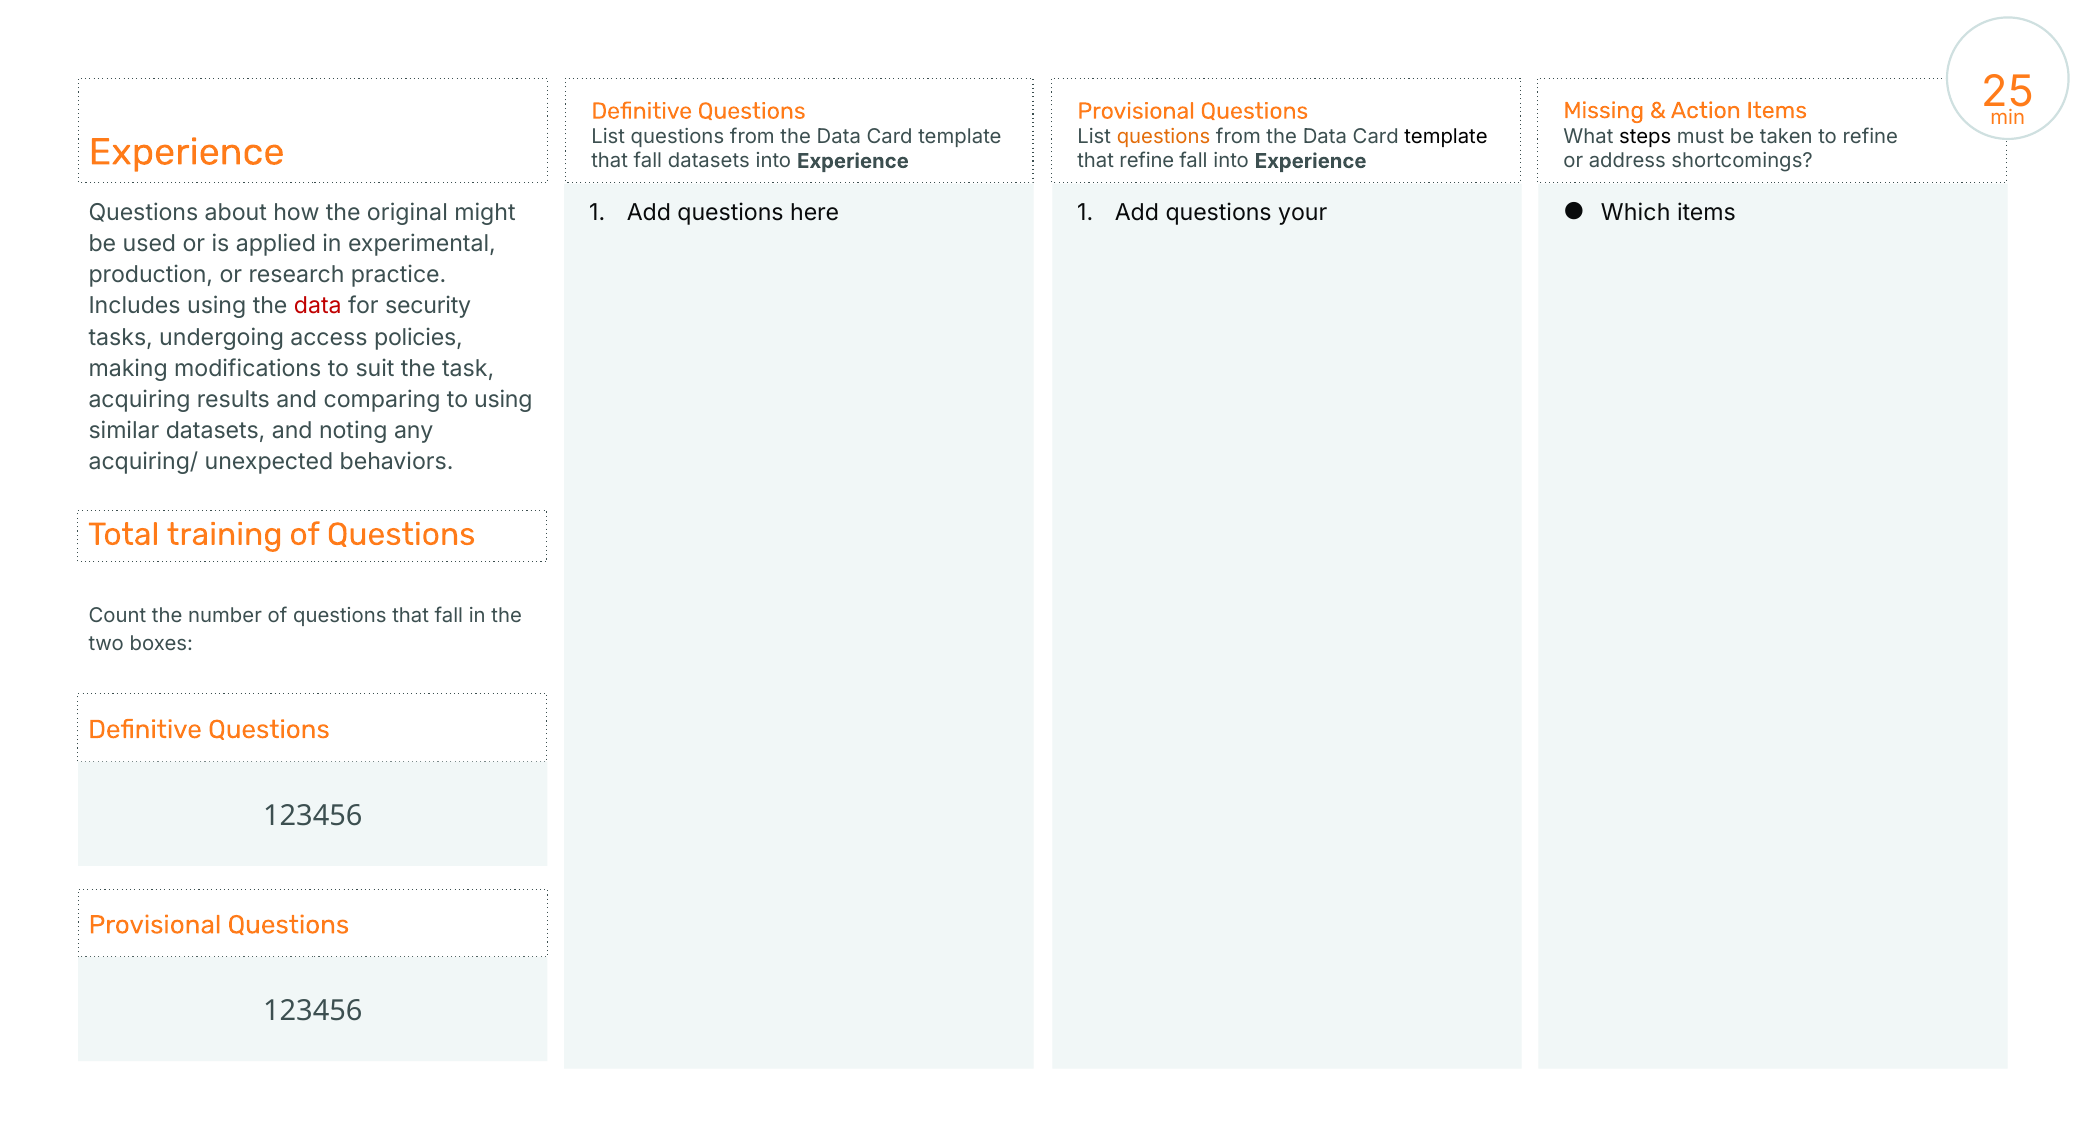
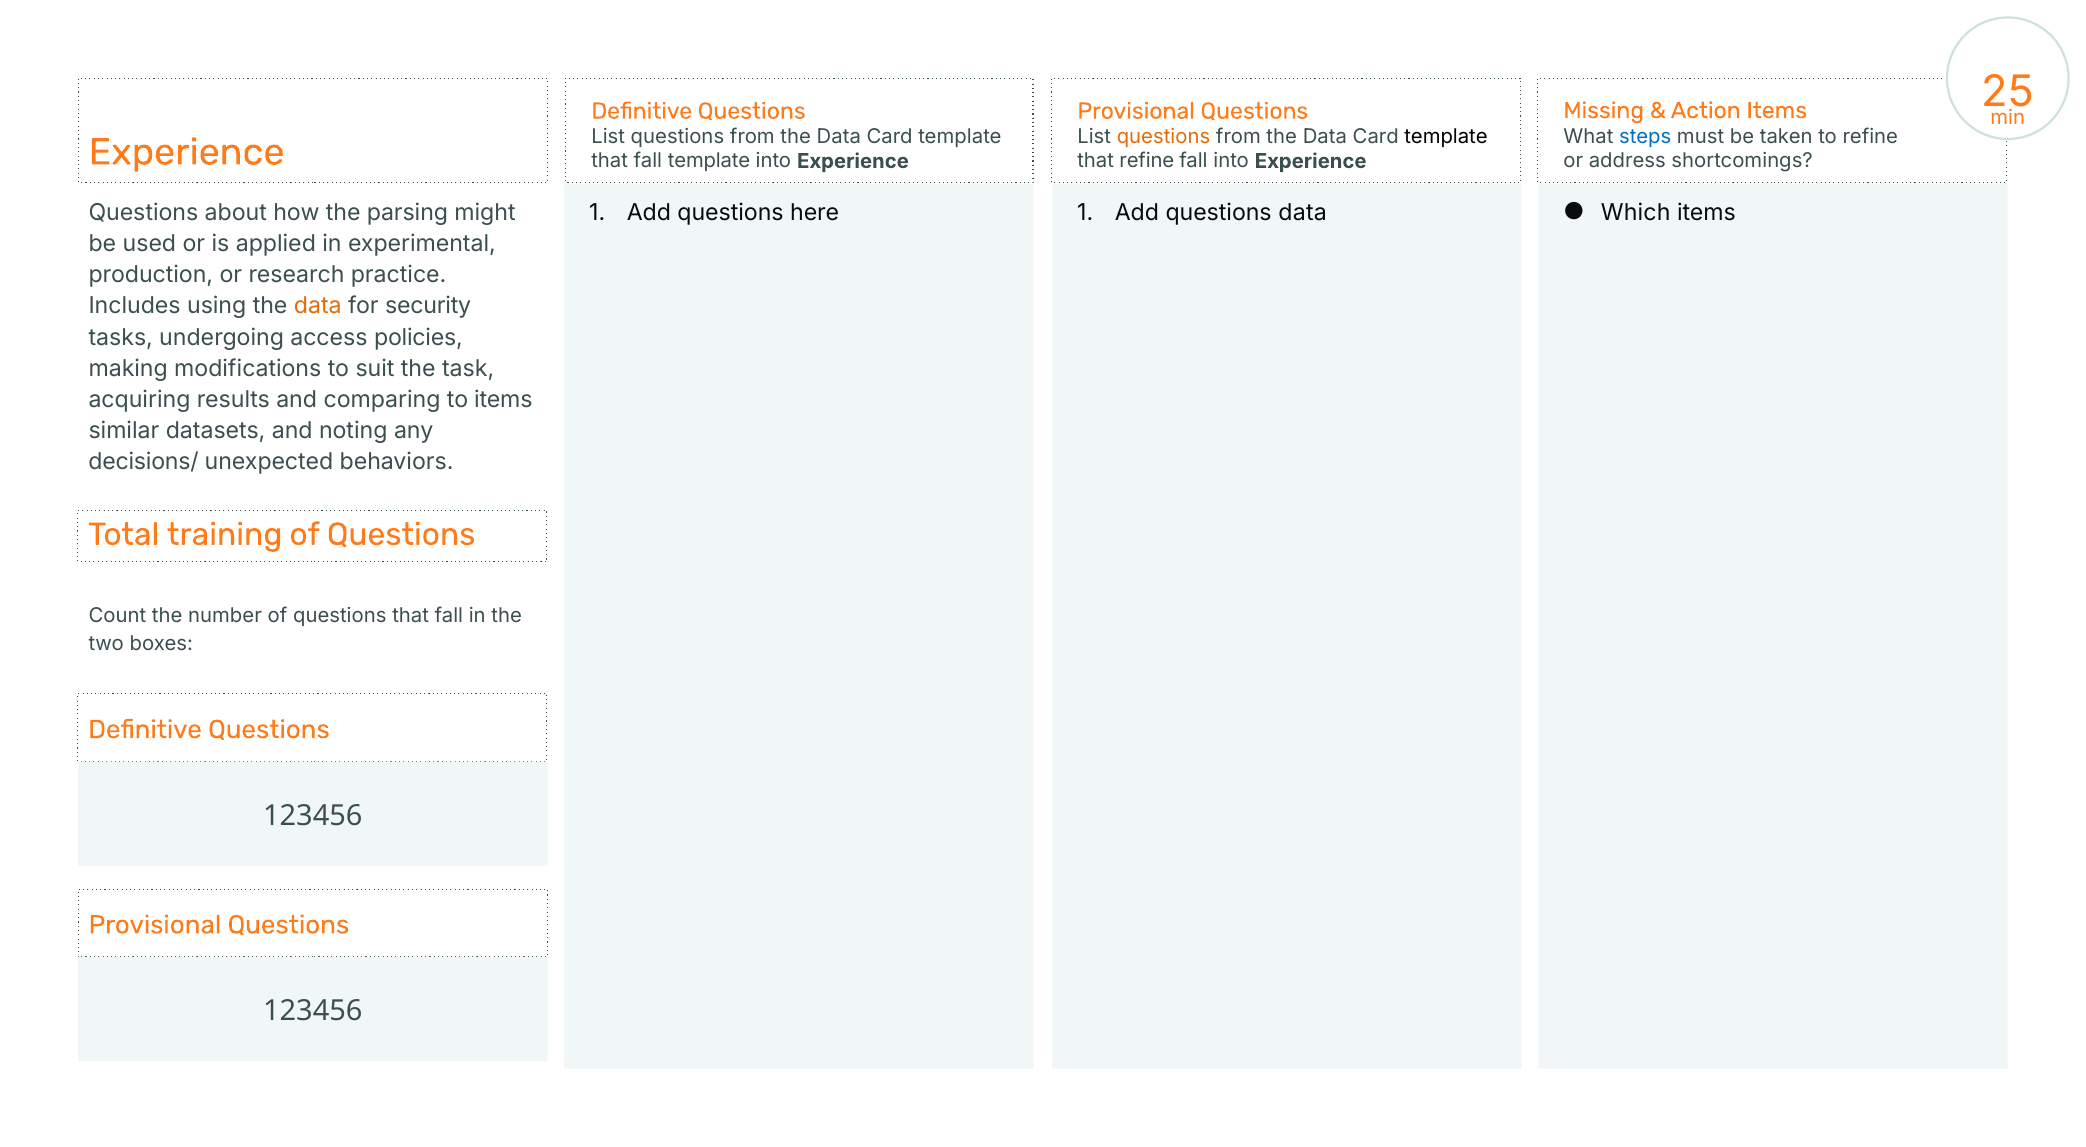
steps colour: black -> blue
fall datasets: datasets -> template
original: original -> parsing
questions your: your -> data
data at (318, 306) colour: red -> orange
to using: using -> items
acquiring/: acquiring/ -> decisions/
